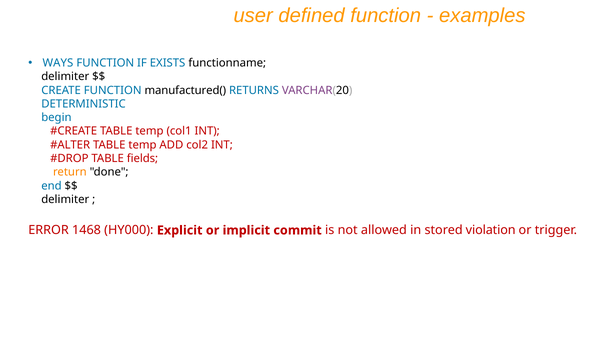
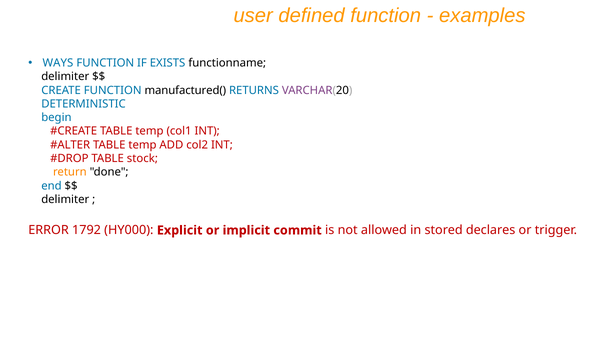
fields: fields -> stock
1468: 1468 -> 1792
violation: violation -> declares
